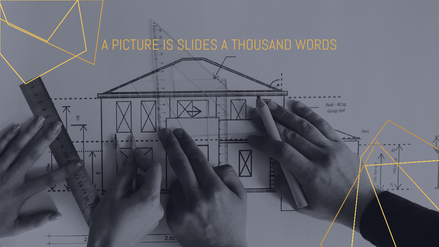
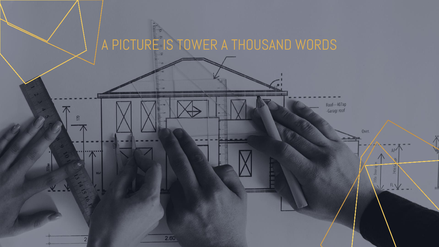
SLIDES: SLIDES -> TOWER
